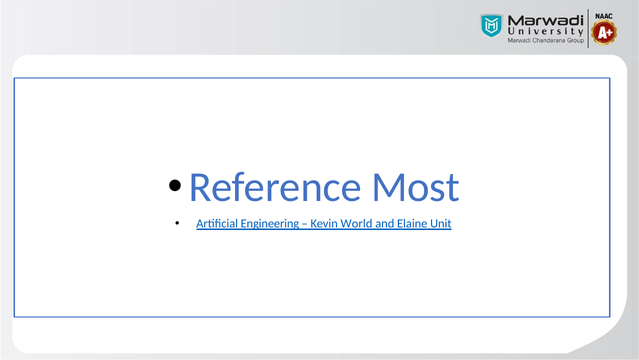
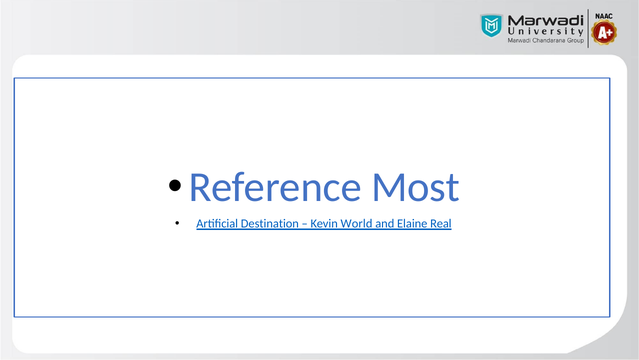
Engineering: Engineering -> Destination
Unit: Unit -> Real
